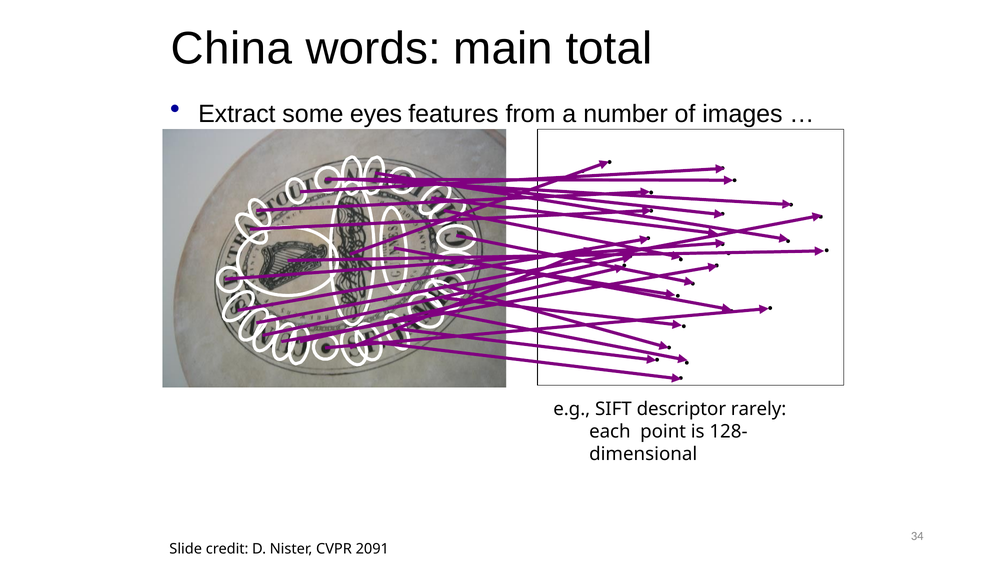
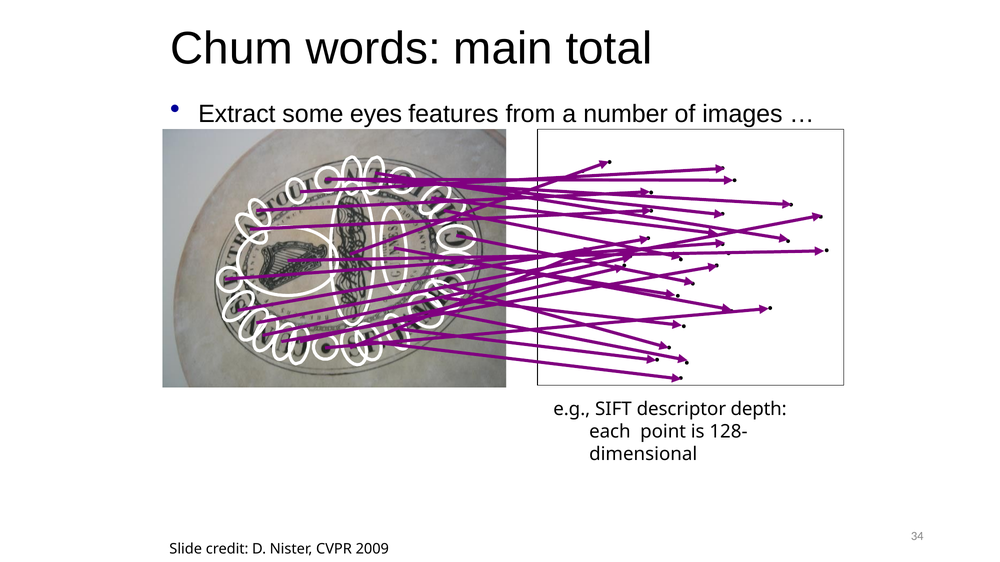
China: China -> Chum
rarely: rarely -> depth
2091: 2091 -> 2009
